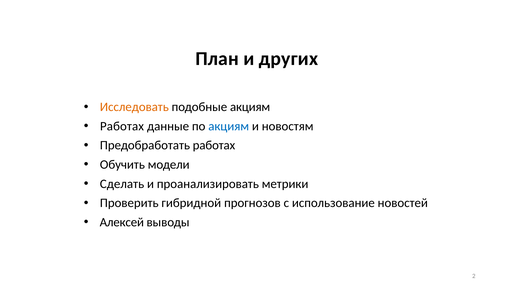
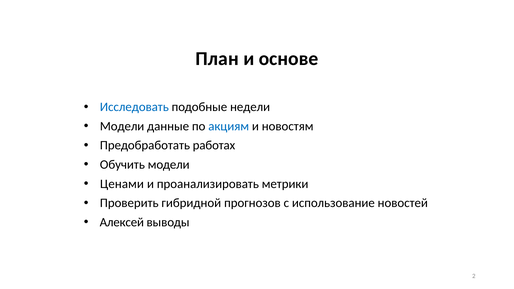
других: других -> основе
Исследовать colour: orange -> blue
подобные акциям: акциям -> недели
Работах at (122, 126): Работах -> Модели
Сделать: Сделать -> Ценами
